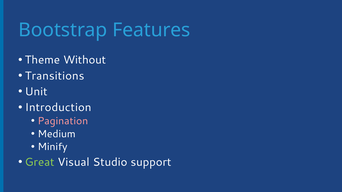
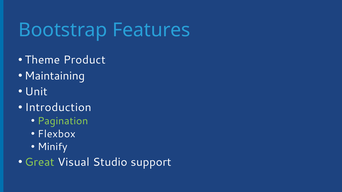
Without: Without -> Product
Transitions: Transitions -> Maintaining
Pagination colour: pink -> light green
Medium: Medium -> Flexbox
